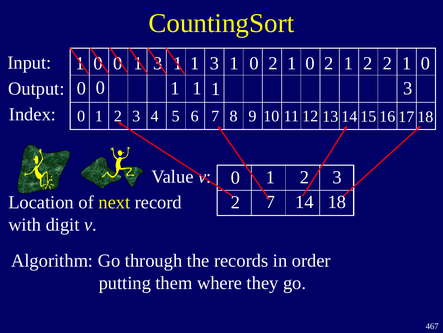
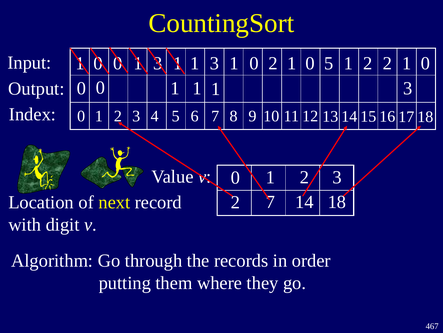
2 1 0 2: 2 -> 5
